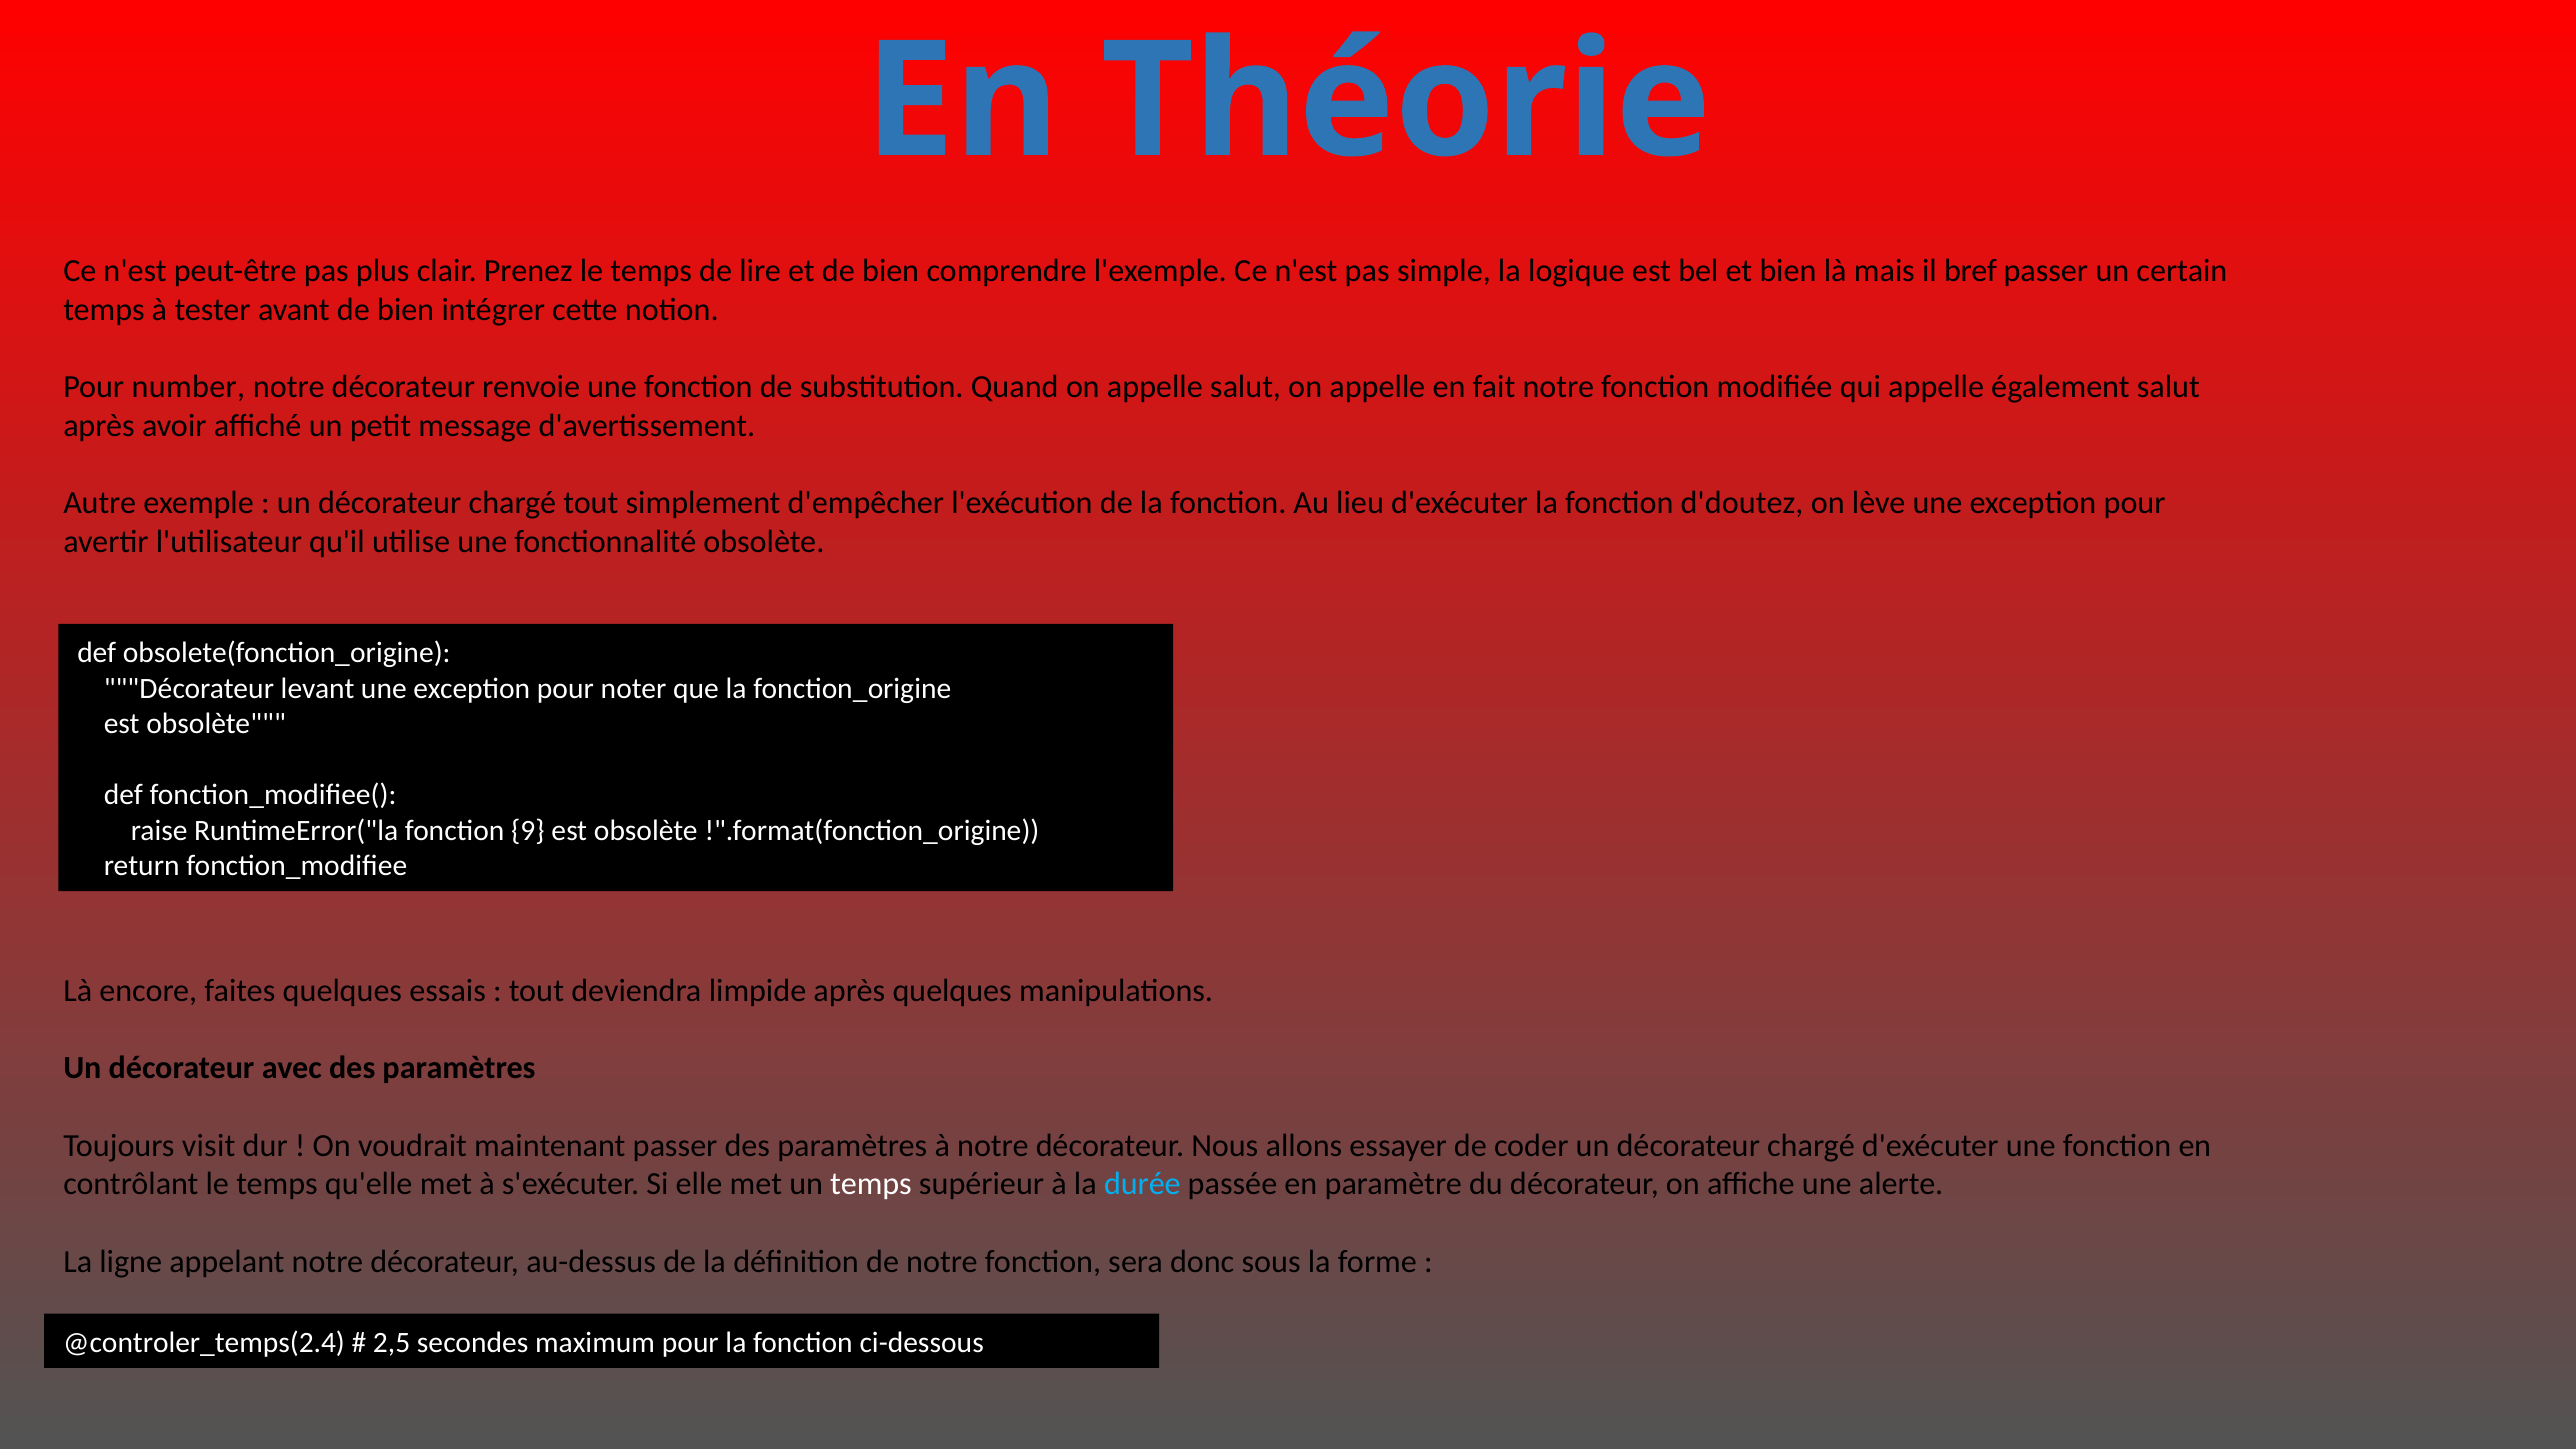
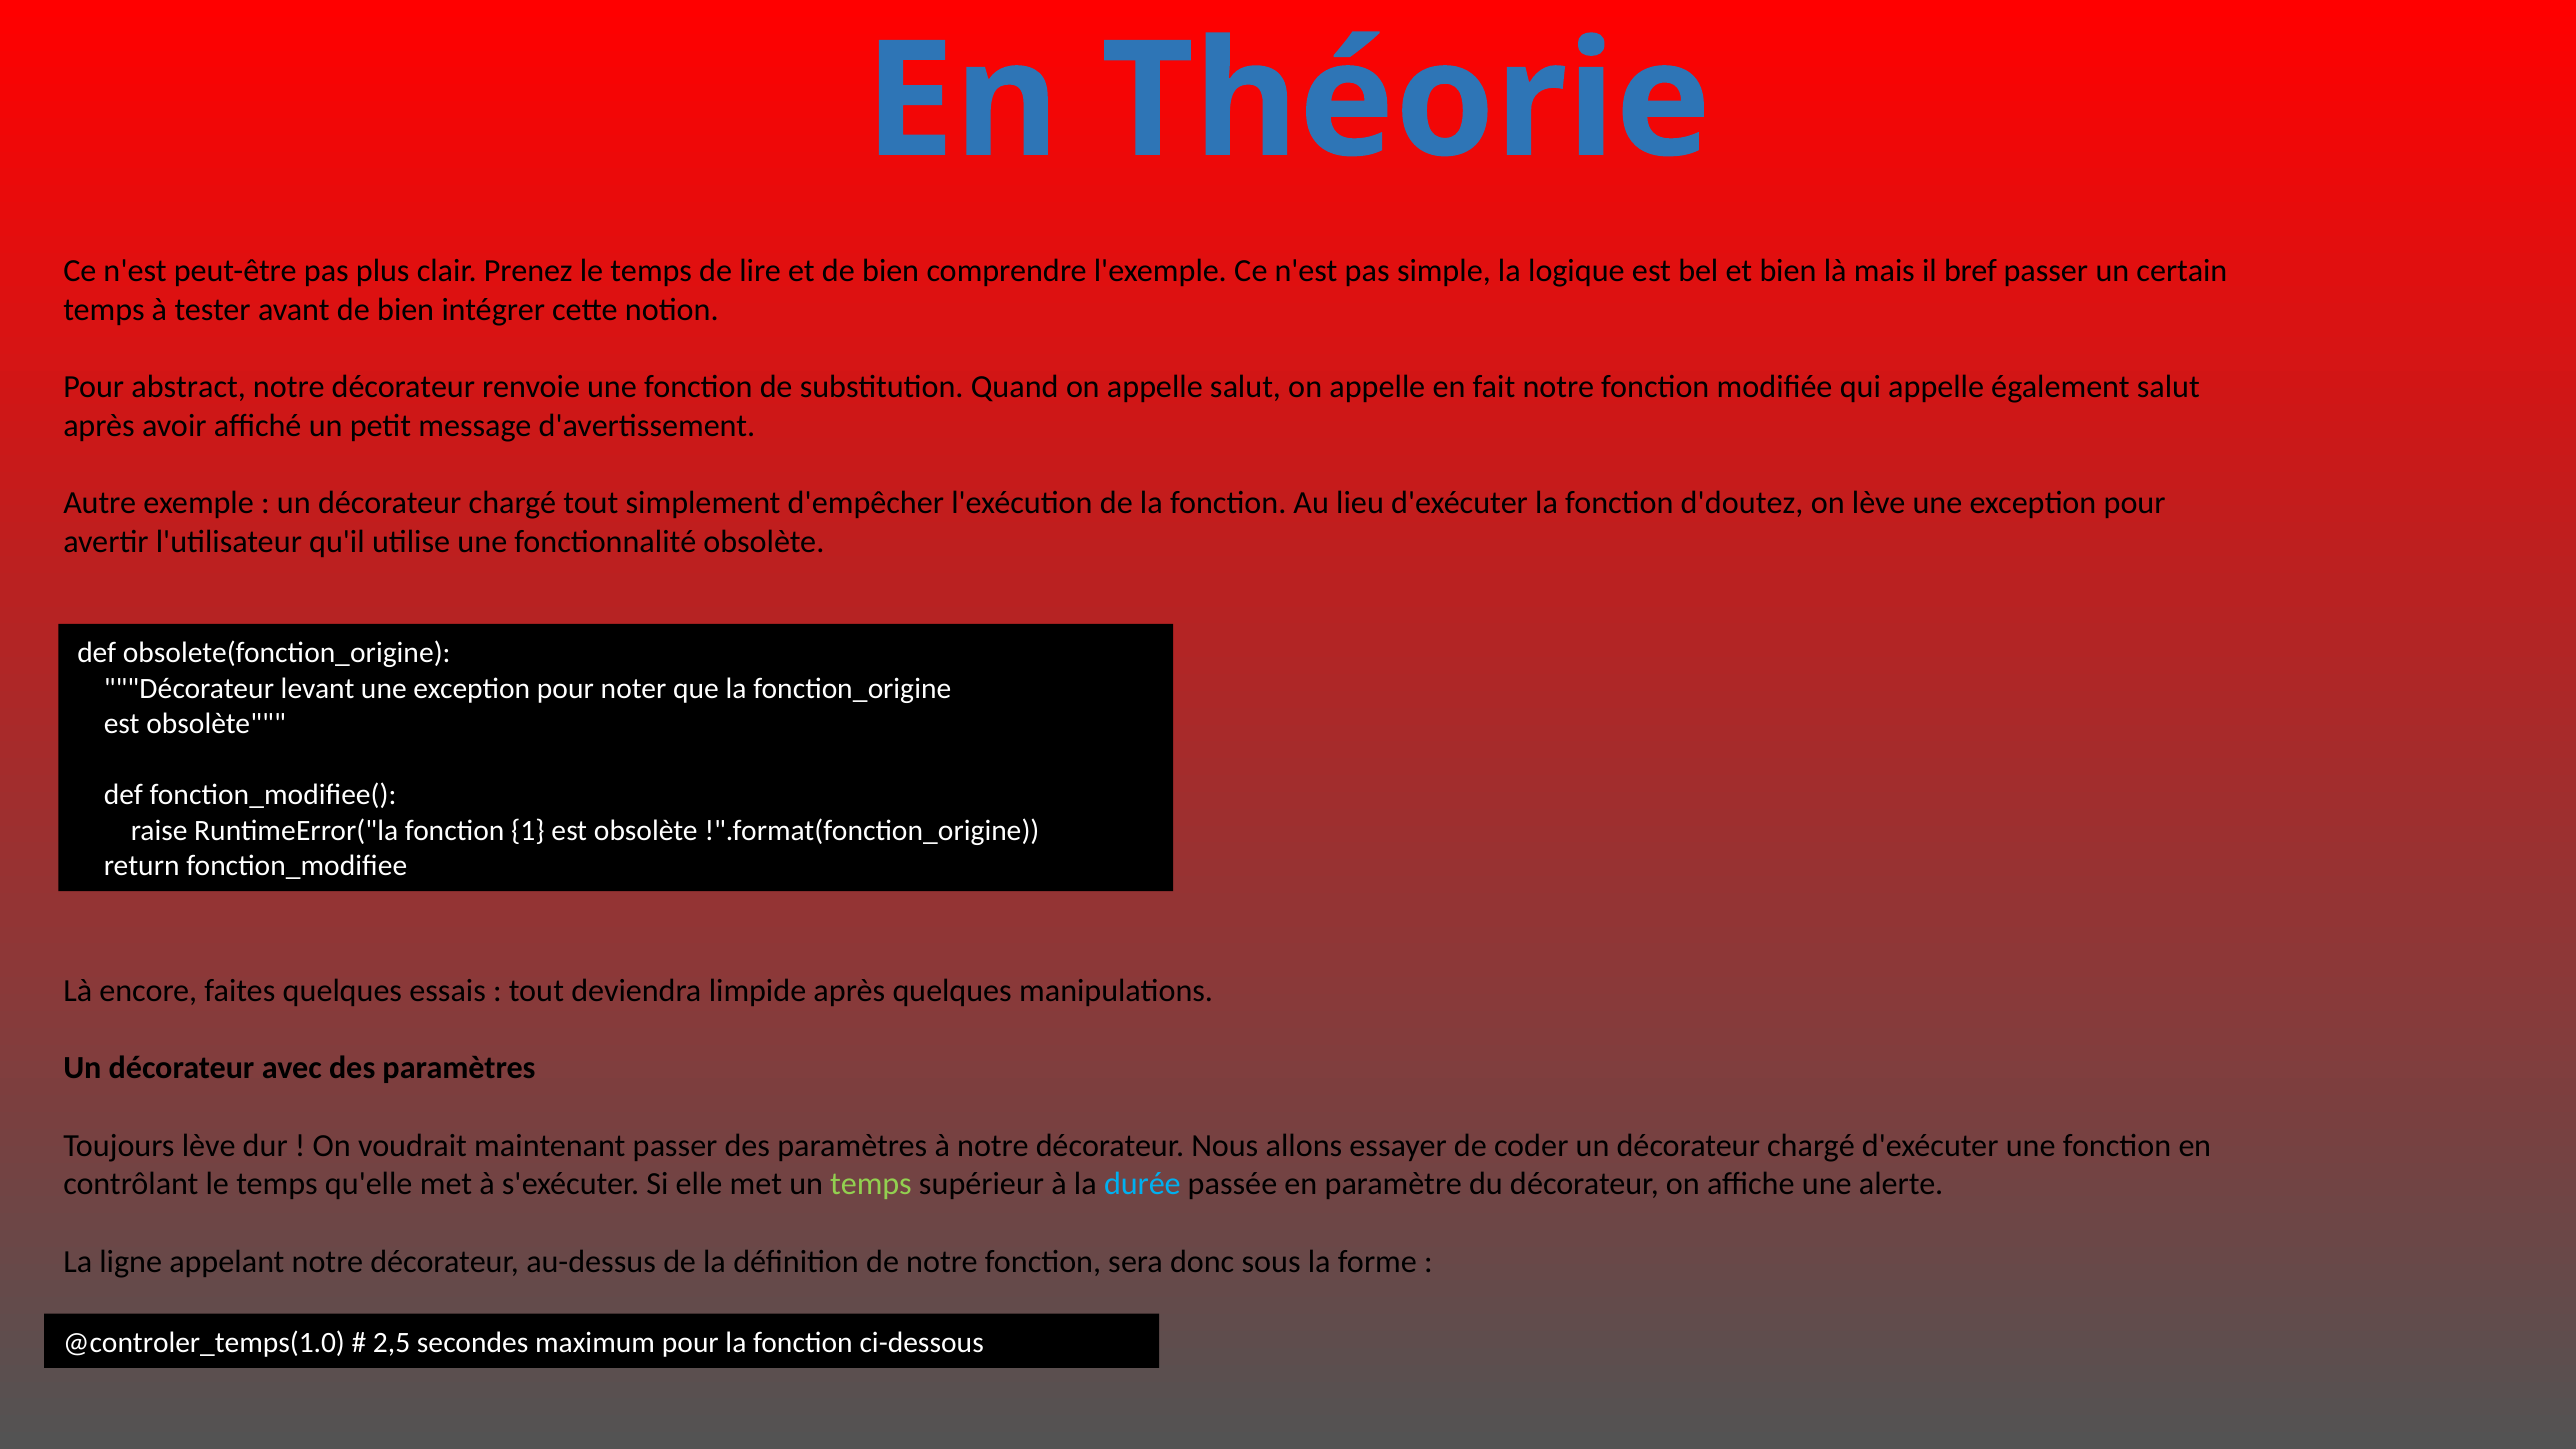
number: number -> abstract
9: 9 -> 1
Toujours visit: visit -> lève
temps at (871, 1184) colour: white -> light green
@controler_temps(2.4: @controler_temps(2.4 -> @controler_temps(1.0
